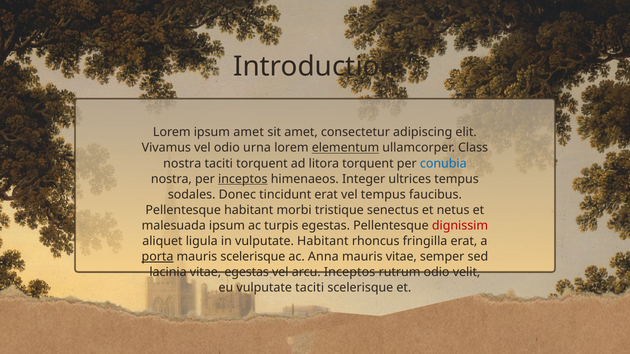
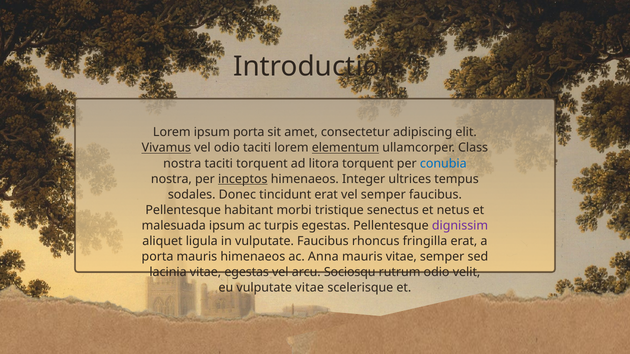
ipsum amet: amet -> porta
Vivamus underline: none -> present
odio urna: urna -> taciti
vel tempus: tempus -> semper
dignissim colour: red -> purple
vulputate Habitant: Habitant -> Faucibus
porta at (158, 257) underline: present -> none
mauris scelerisque: scelerisque -> himenaeos
arcu Inceptos: Inceptos -> Sociosqu
vulputate taciti: taciti -> vitae
